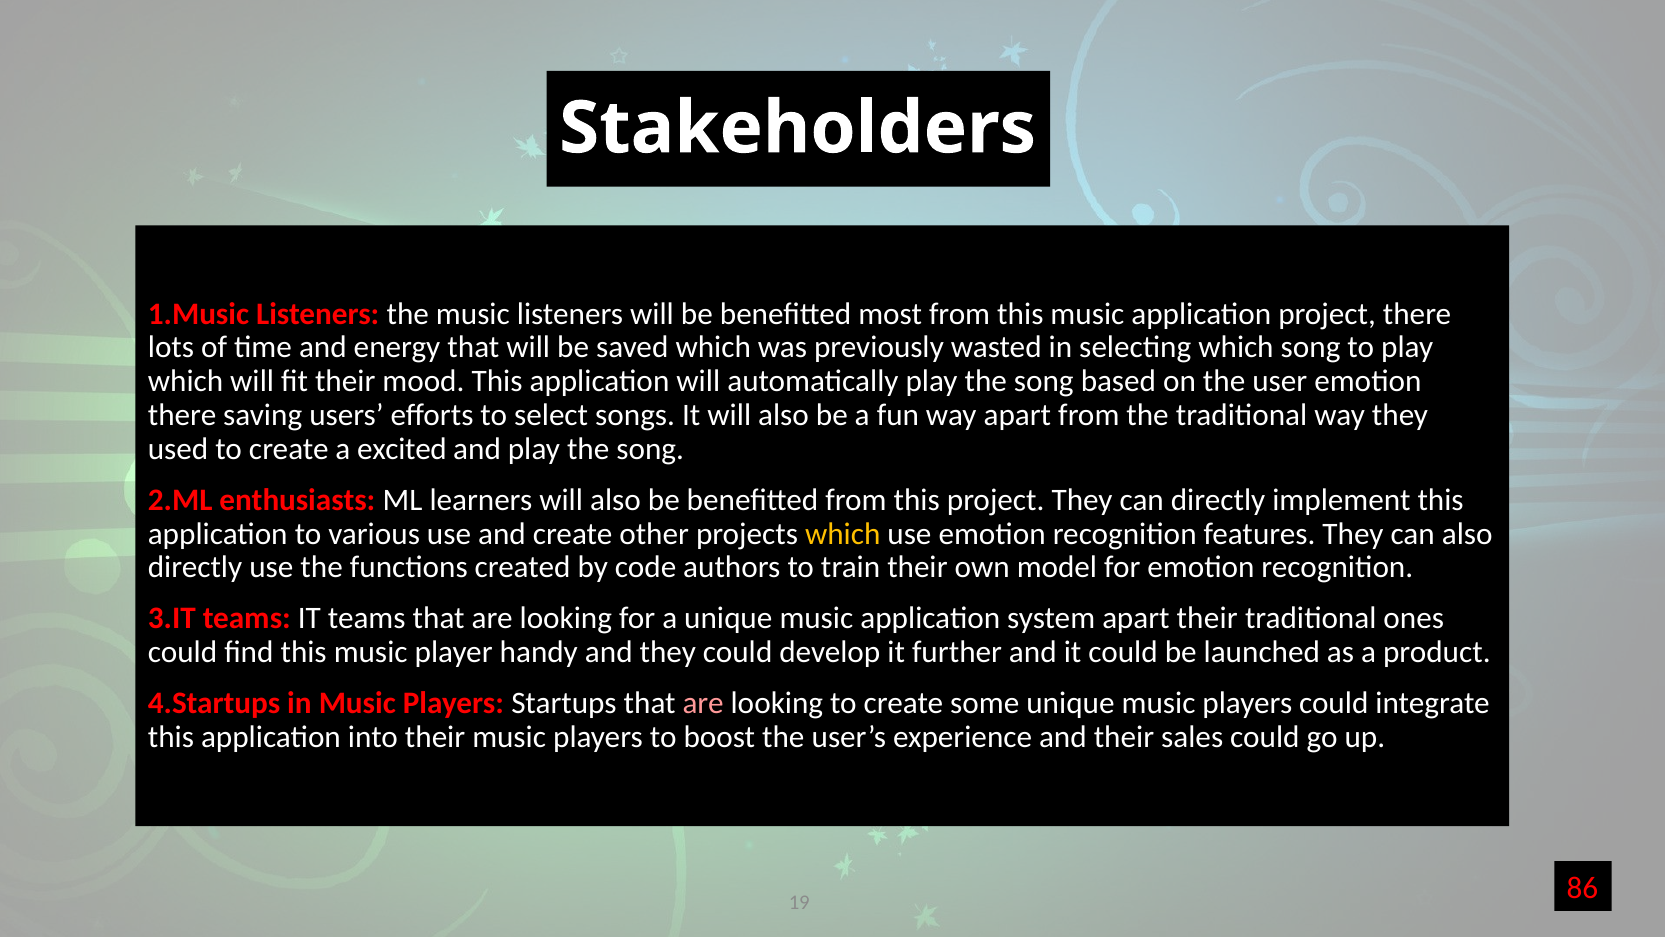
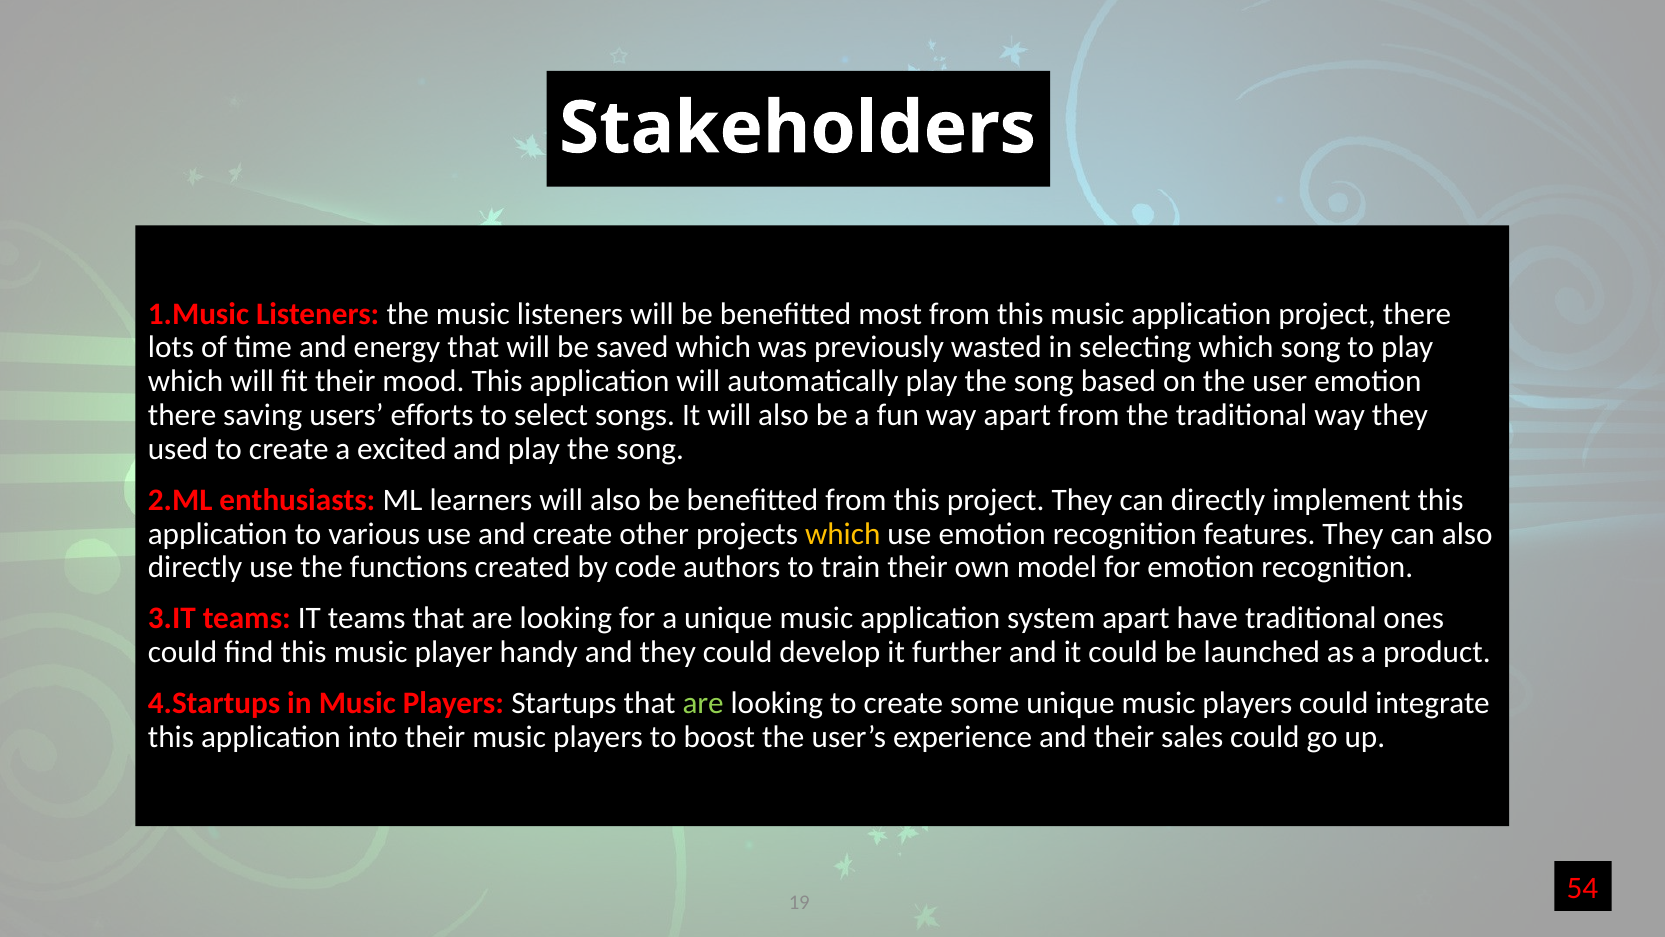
apart their: their -> have
are at (703, 703) colour: pink -> light green
86: 86 -> 54
